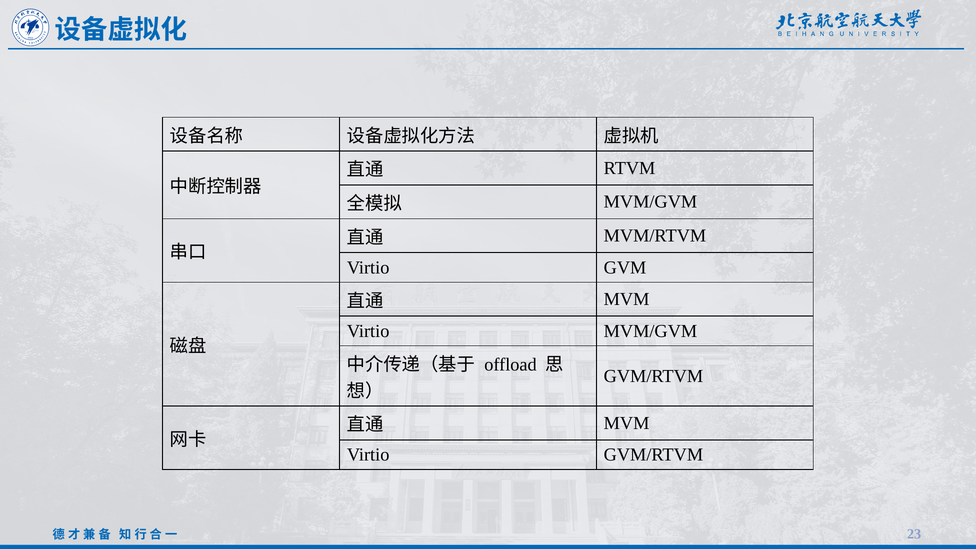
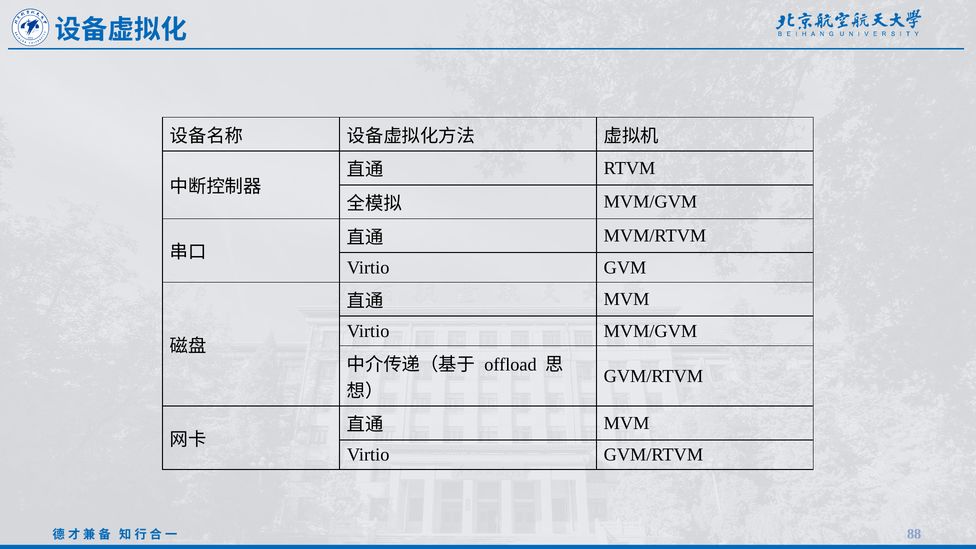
23: 23 -> 88
